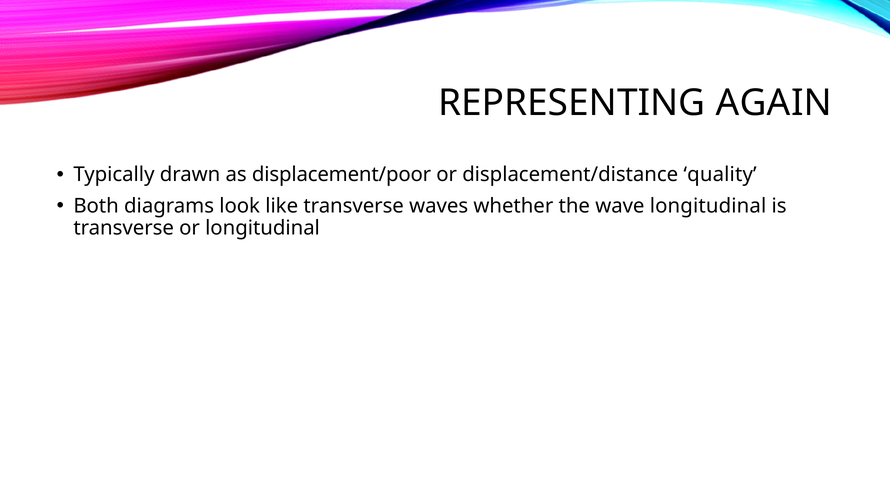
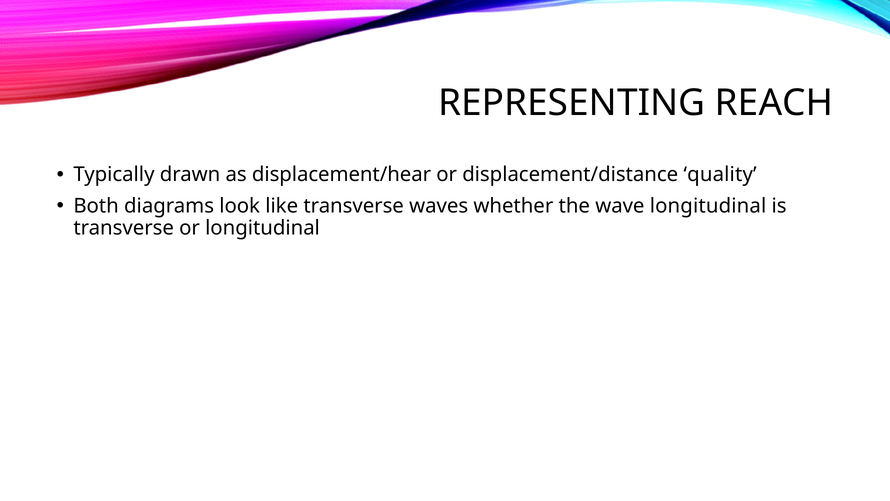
AGAIN: AGAIN -> REACH
displacement/poor: displacement/poor -> displacement/hear
